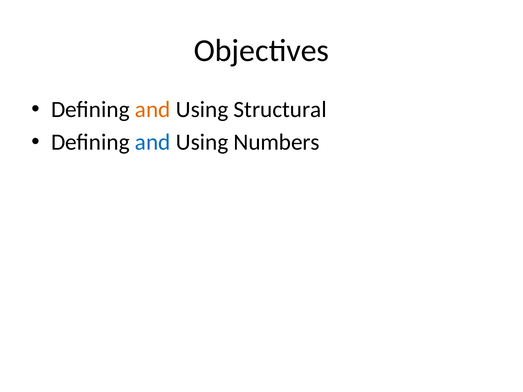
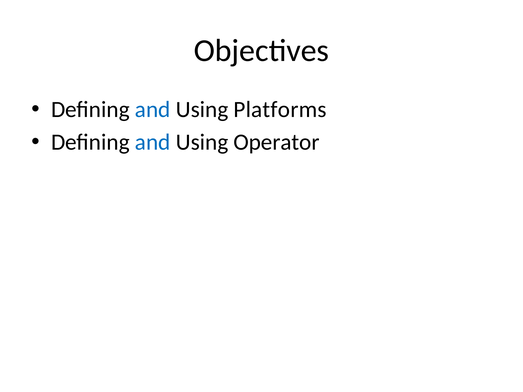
and at (153, 110) colour: orange -> blue
Structural: Structural -> Platforms
Numbers: Numbers -> Operator
